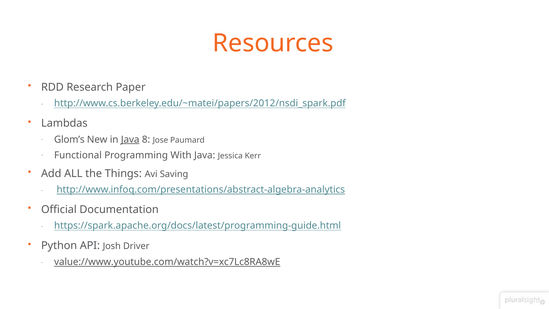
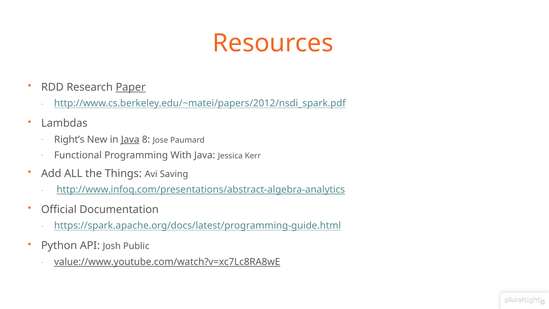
Paper underline: none -> present
Glom’s: Glom’s -> Right’s
Driver: Driver -> Public
